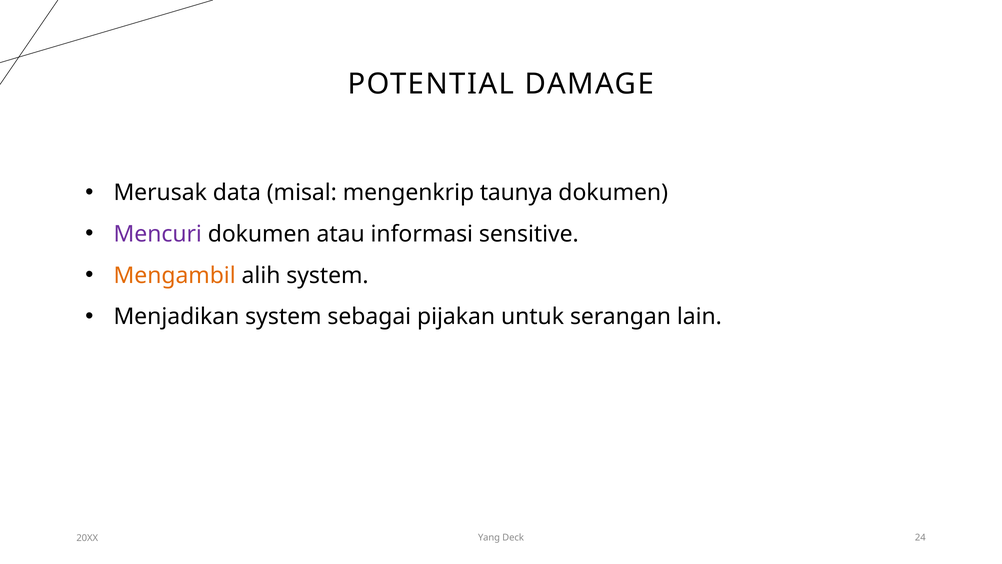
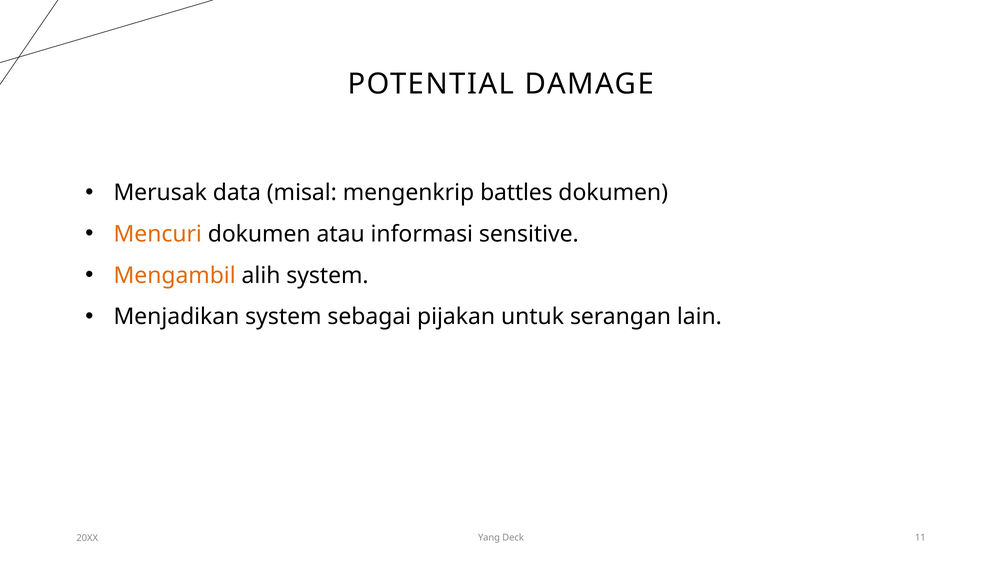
taunya: taunya -> battles
Mencuri colour: purple -> orange
24: 24 -> 11
